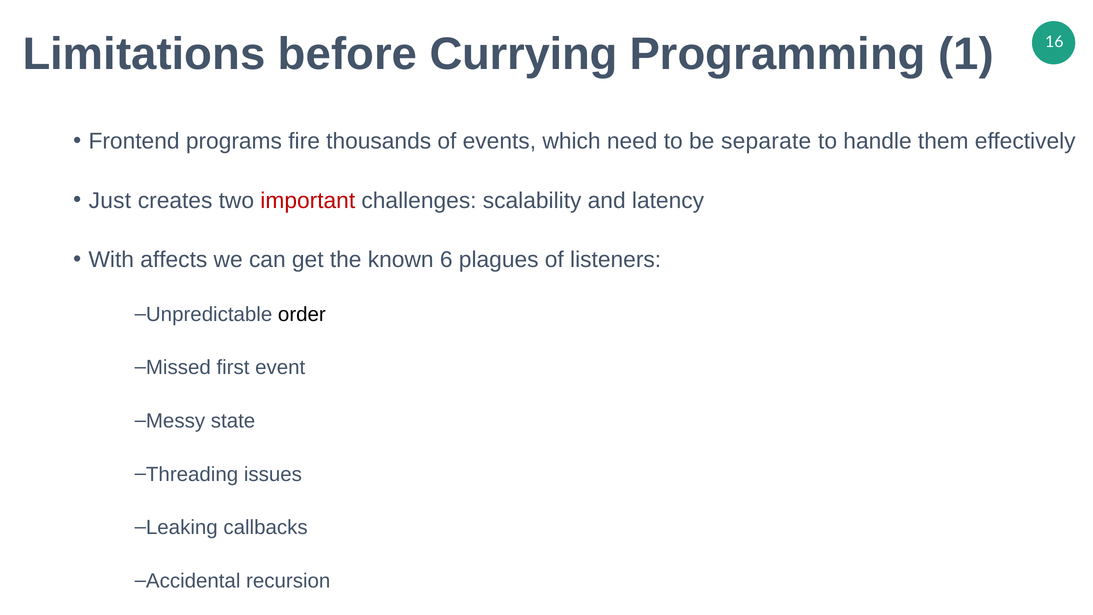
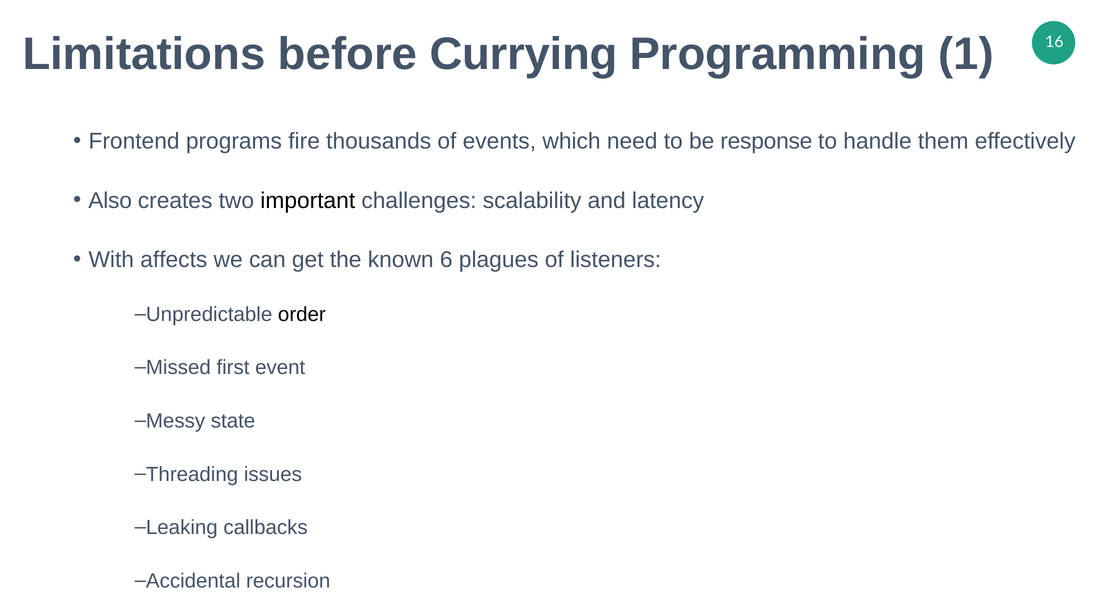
separate: separate -> response
Just: Just -> Also
important colour: red -> black
